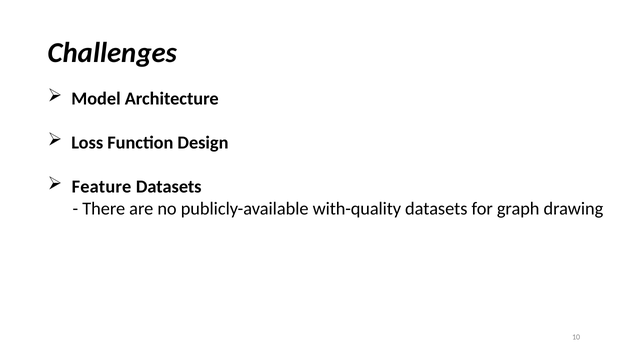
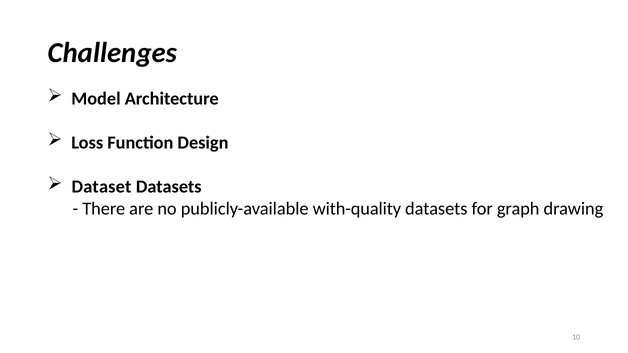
Feature: Feature -> Dataset
